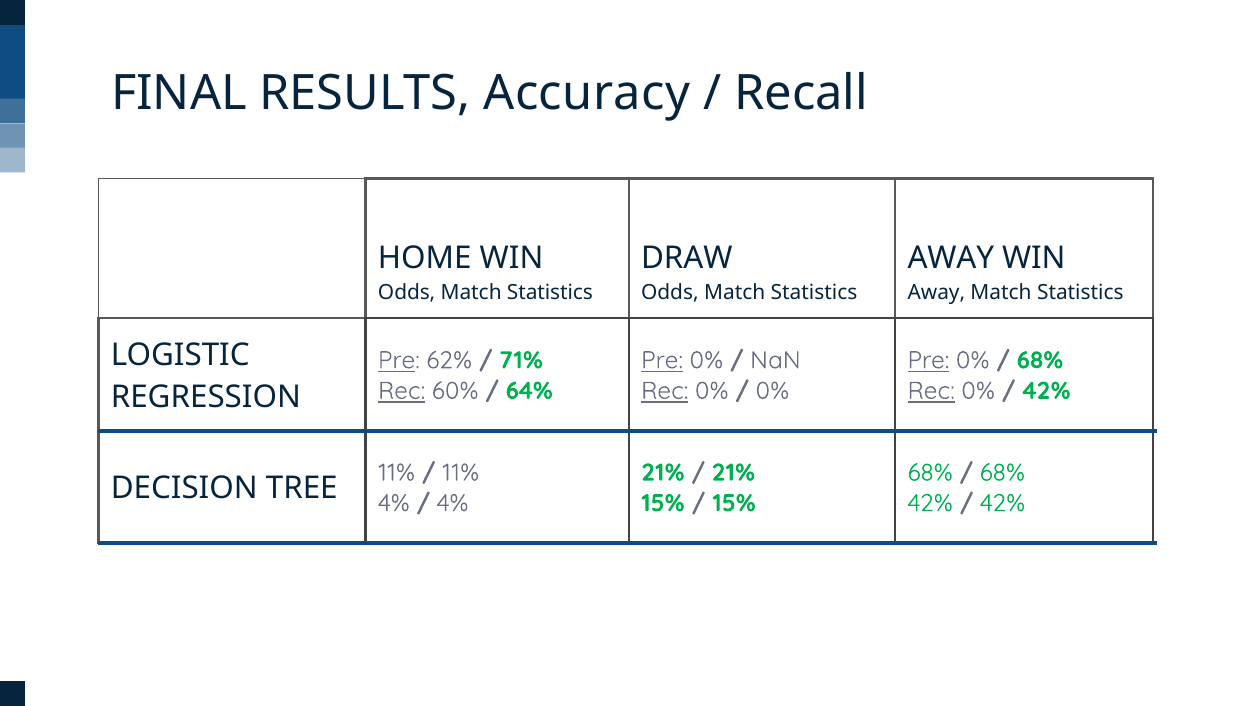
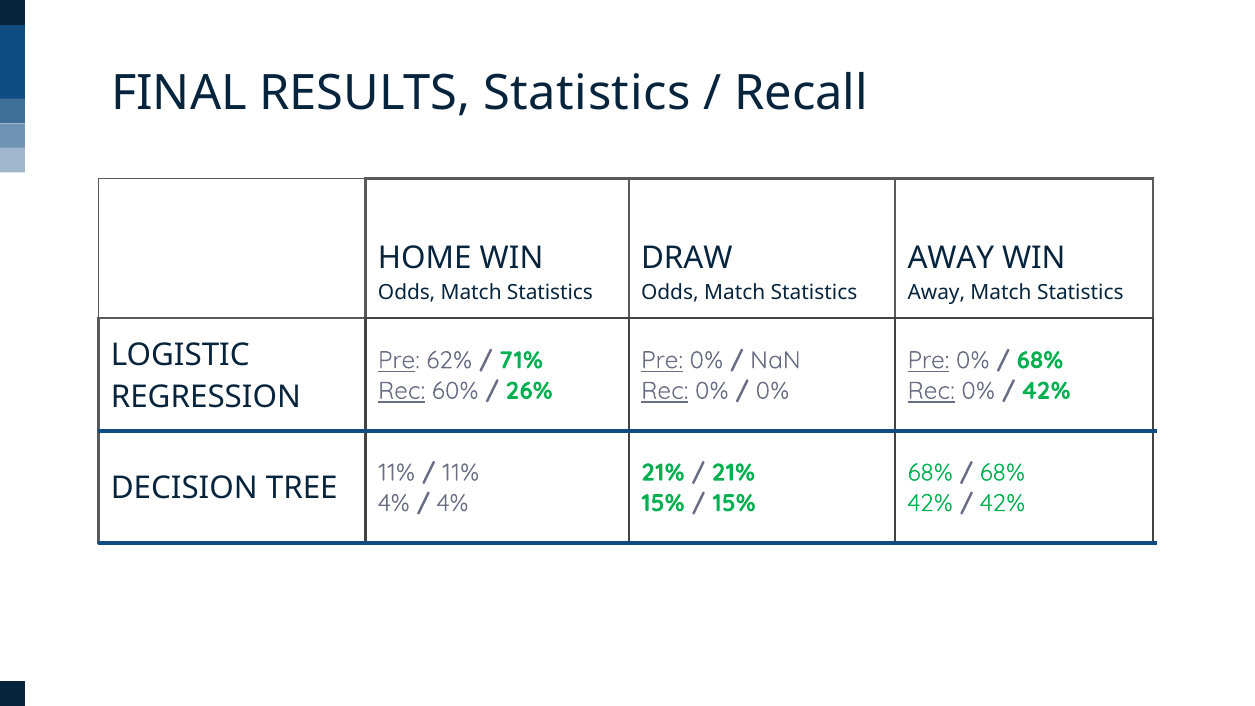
RESULTS Accuracy: Accuracy -> Statistics
64%: 64% -> 26%
